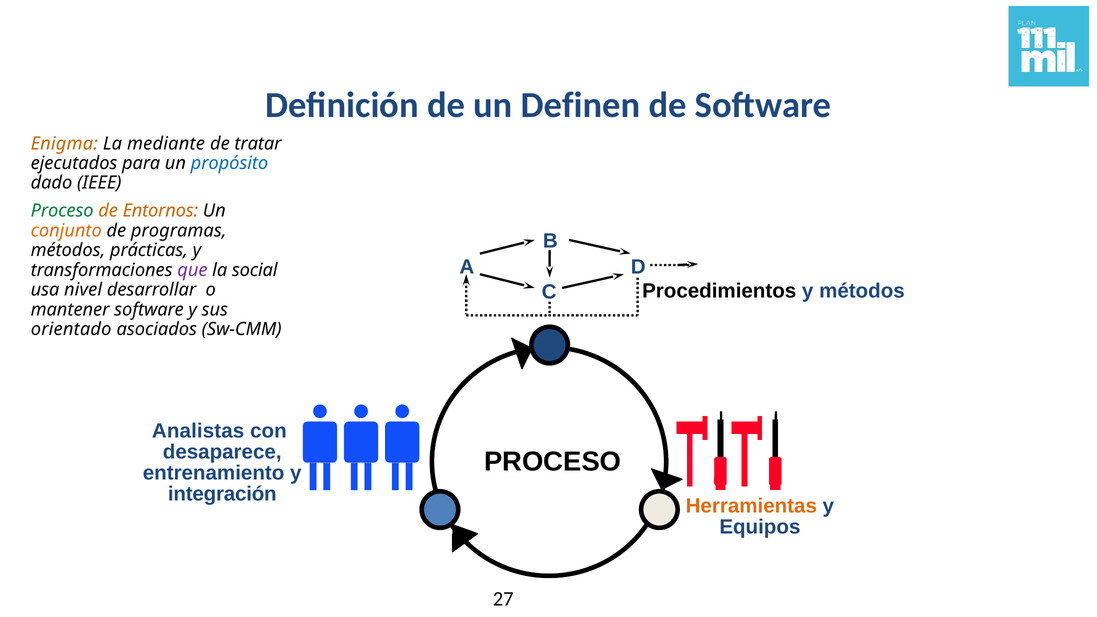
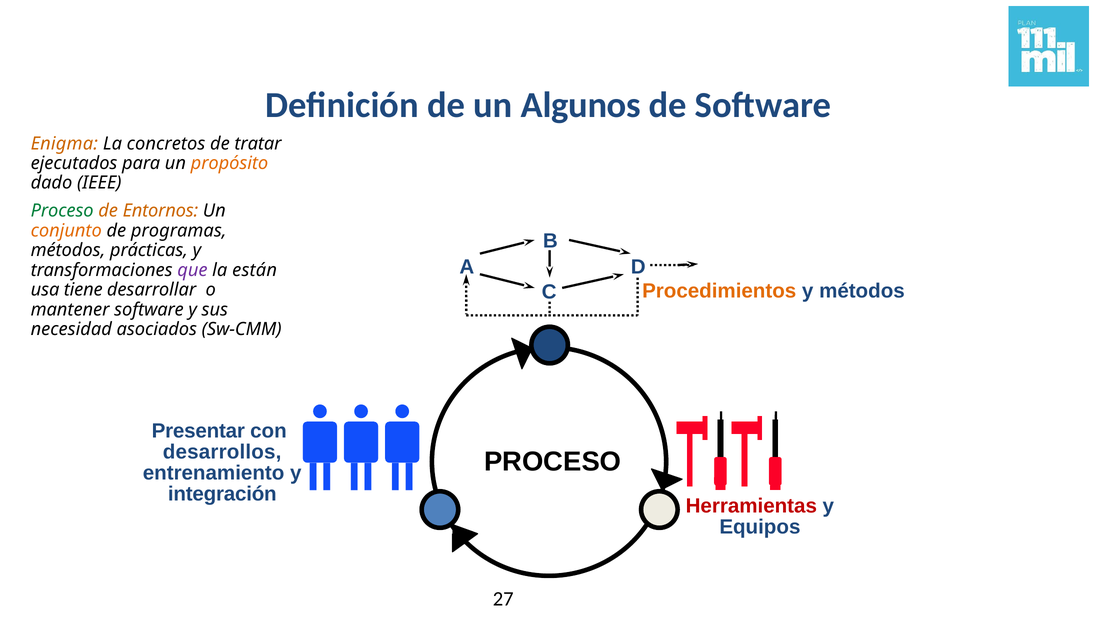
Definen: Definen -> Algunos
mediante: mediante -> concretos
propósito colour: blue -> orange
social: social -> están
Procedimientos colour: black -> orange
nivel: nivel -> tiene
orientado: orientado -> necesidad
Analistas: Analistas -> Presentar
desaparece: desaparece -> desarrollos
Herramientas colour: orange -> red
